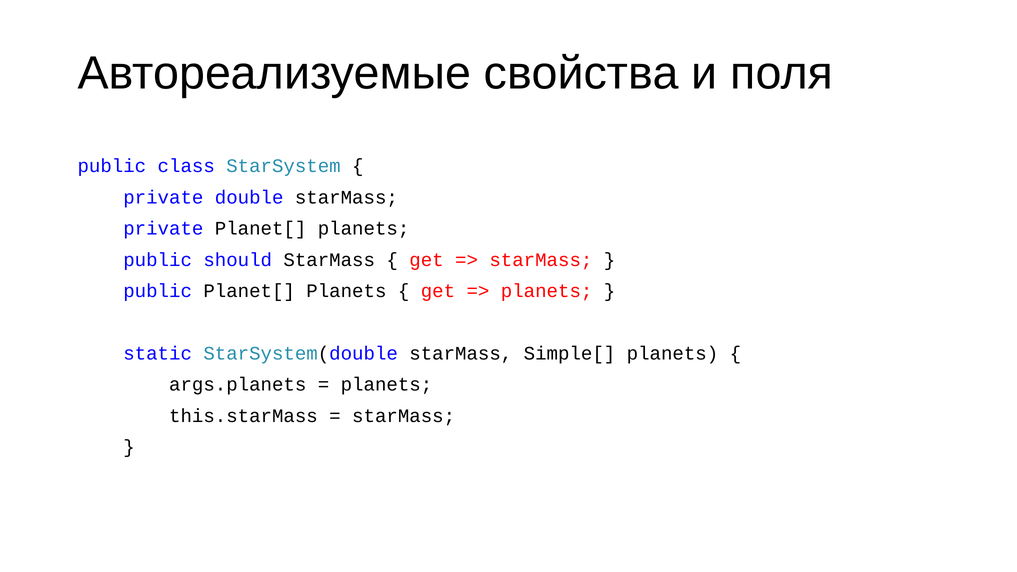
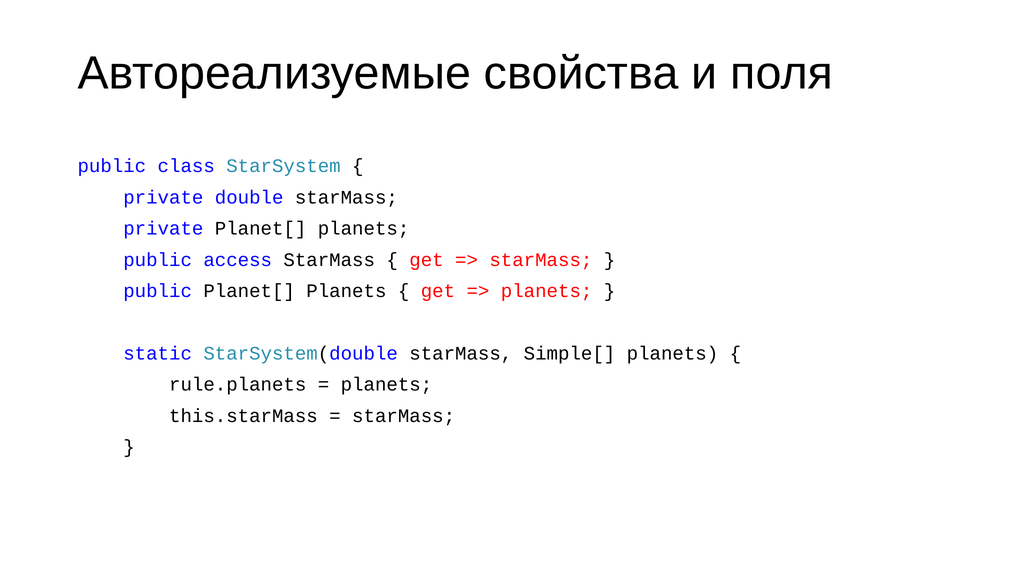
should: should -> access
args.planets: args.planets -> rule.planets
